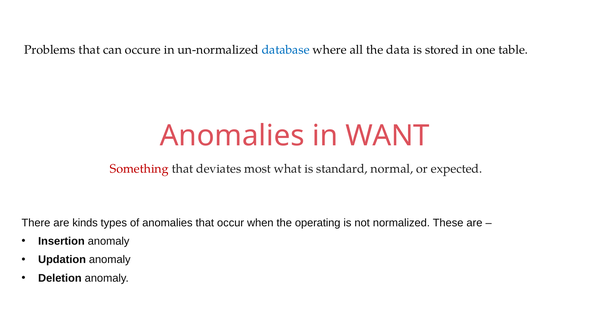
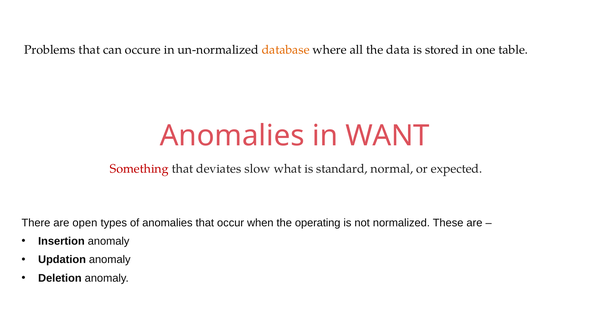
database colour: blue -> orange
most: most -> slow
kinds: kinds -> open
